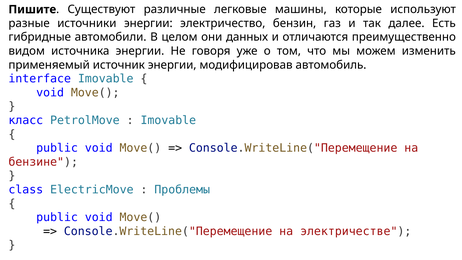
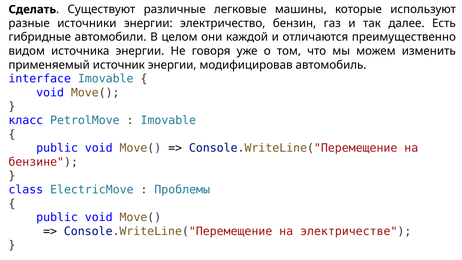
Пишите: Пишите -> Сделать
данных: данных -> каждой
